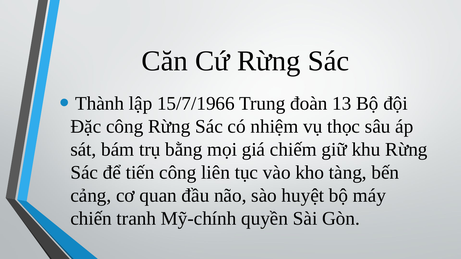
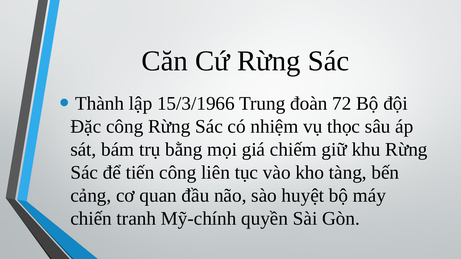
15/7/1966: 15/7/1966 -> 15/3/1966
13: 13 -> 72
